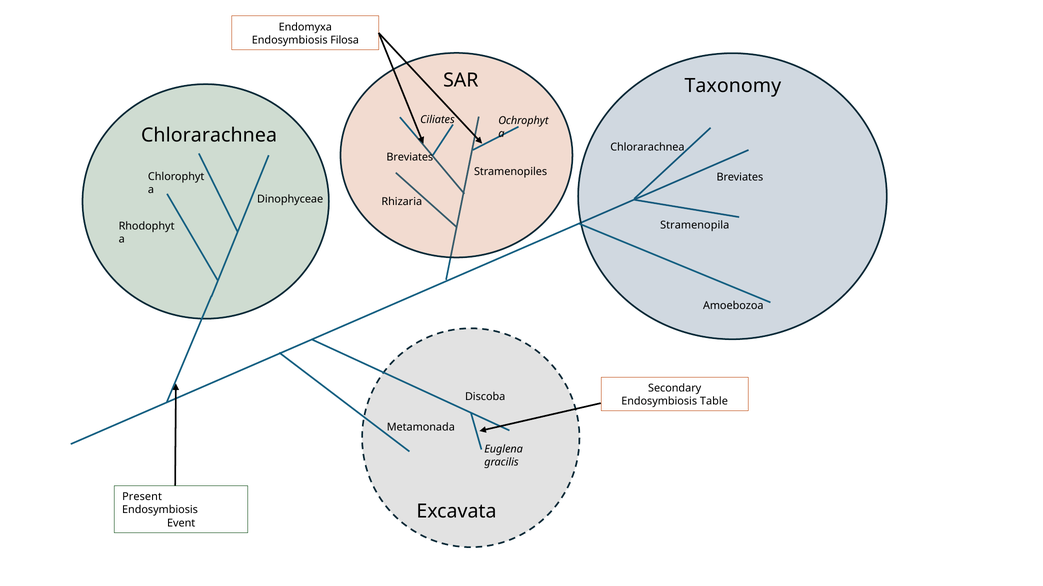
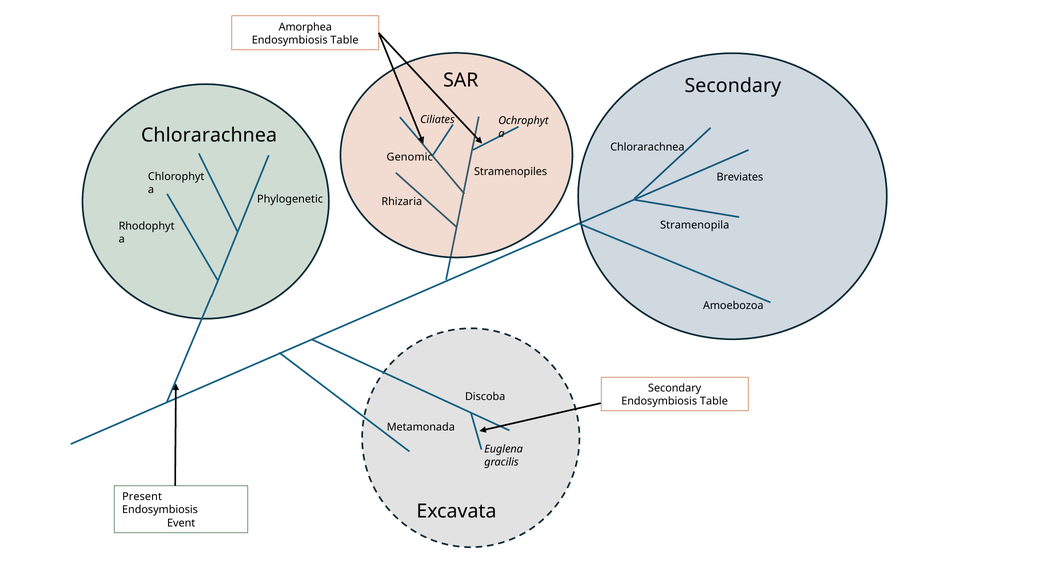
Endomyxa: Endomyxa -> Amorphea
Filosa at (345, 40): Filosa -> Table
Taxonomy at (733, 86): Taxonomy -> Secondary
Breviates at (410, 157): Breviates -> Genomic
Dinophyceae: Dinophyceae -> Phylogenetic
